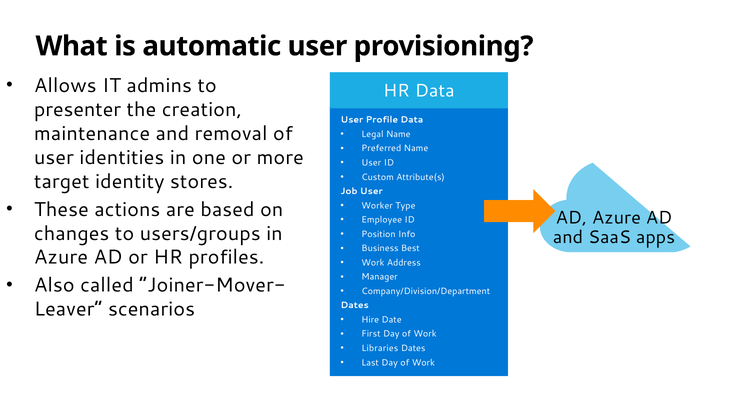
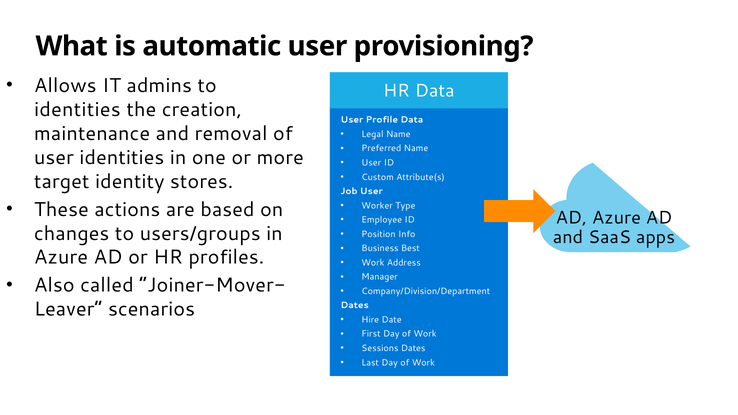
presenter at (78, 110): presenter -> identities
Libraries: Libraries -> Sessions
